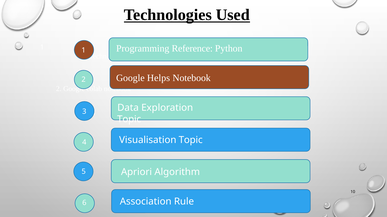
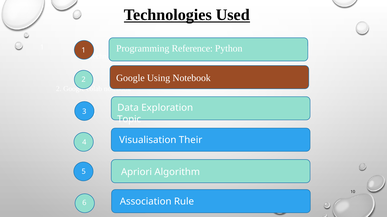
Helps: Helps -> Using
Visualisation Topic: Topic -> Their
